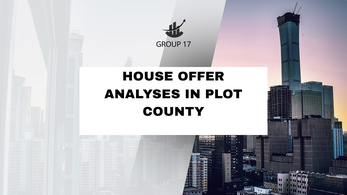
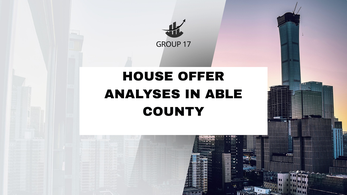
PLOT: PLOT -> ABLE
